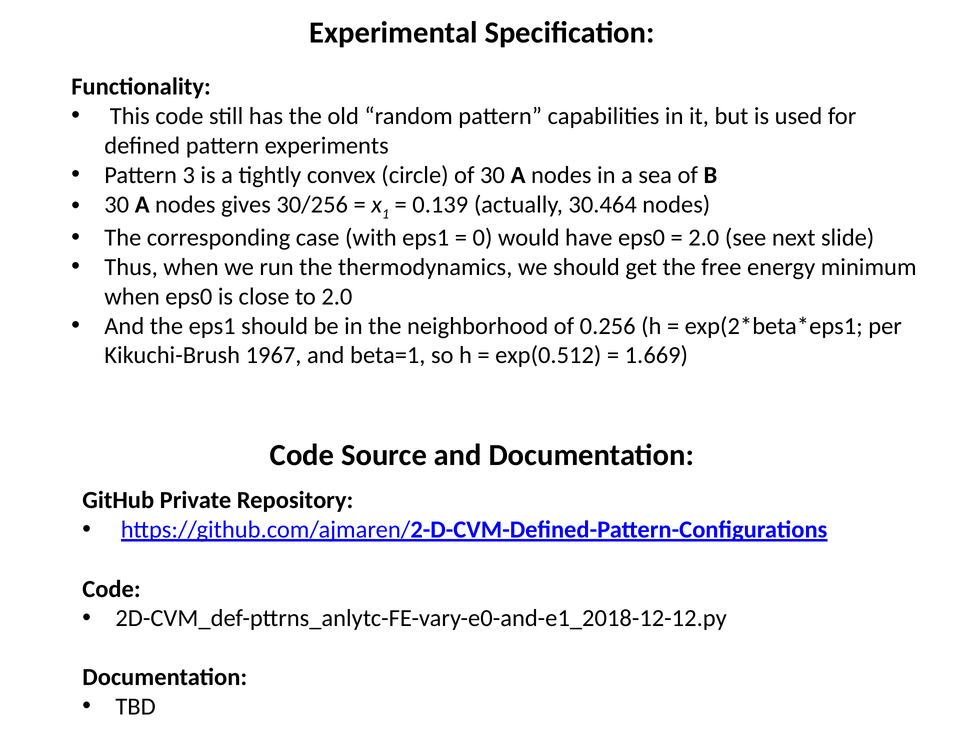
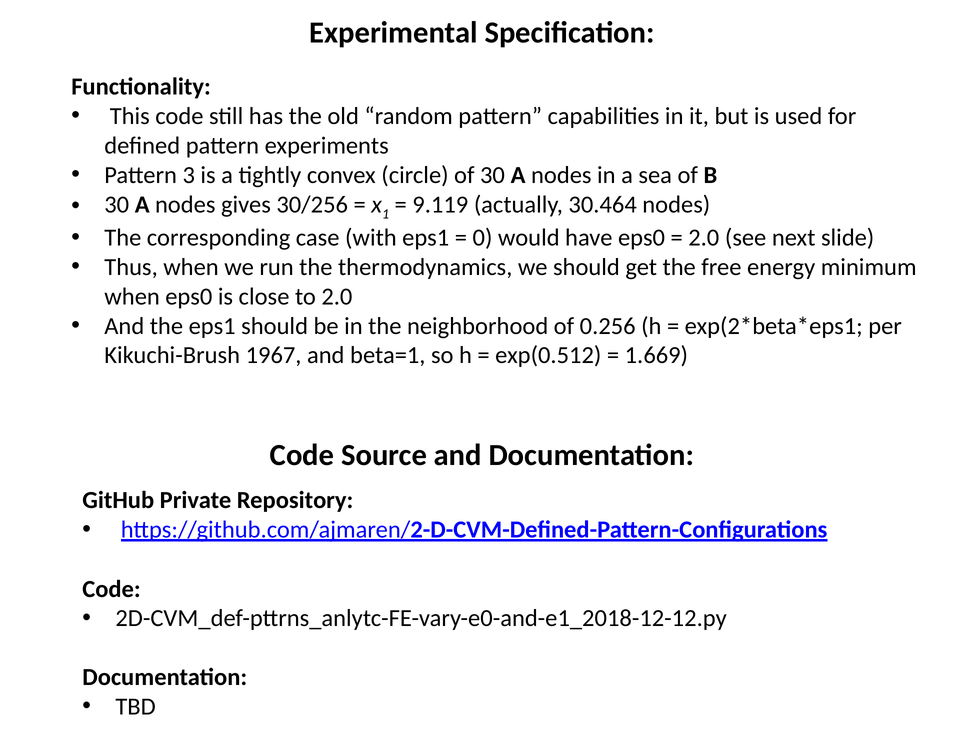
0.139: 0.139 -> 9.119
